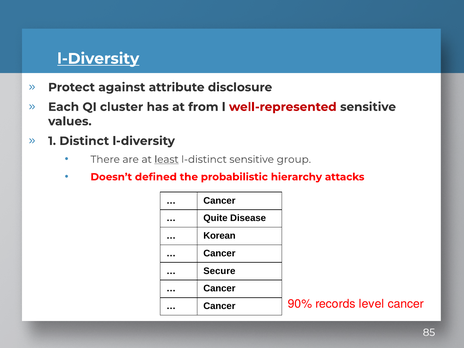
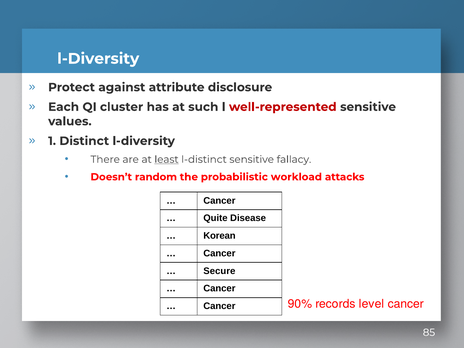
l-Diversity at (98, 59) underline: present -> none
from: from -> such
group: group -> fallacy
defined: defined -> random
hierarchy: hierarchy -> workload
